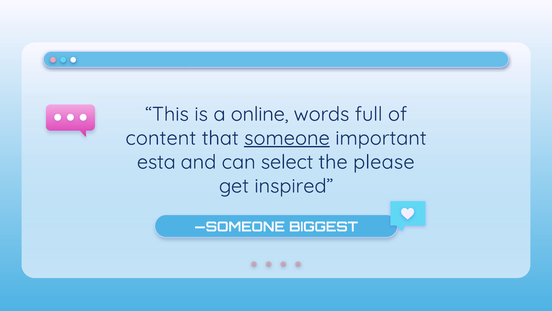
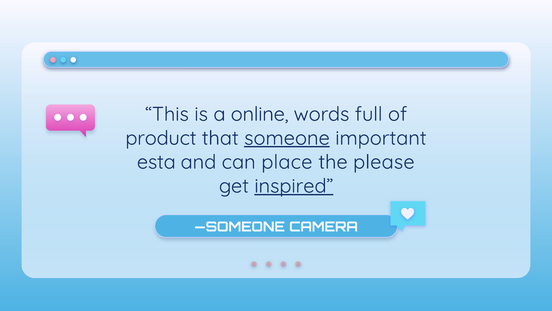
content: content -> product
select: select -> place
inspired underline: none -> present
BIGGEST: BIGGEST -> CAMERA
